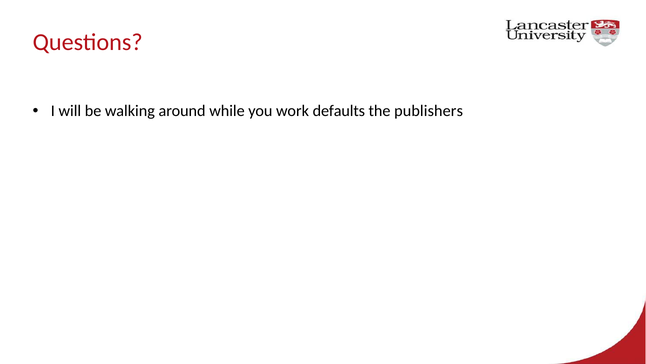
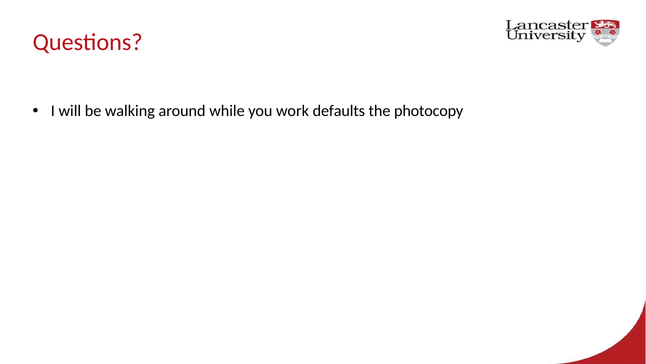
publishers: publishers -> photocopy
